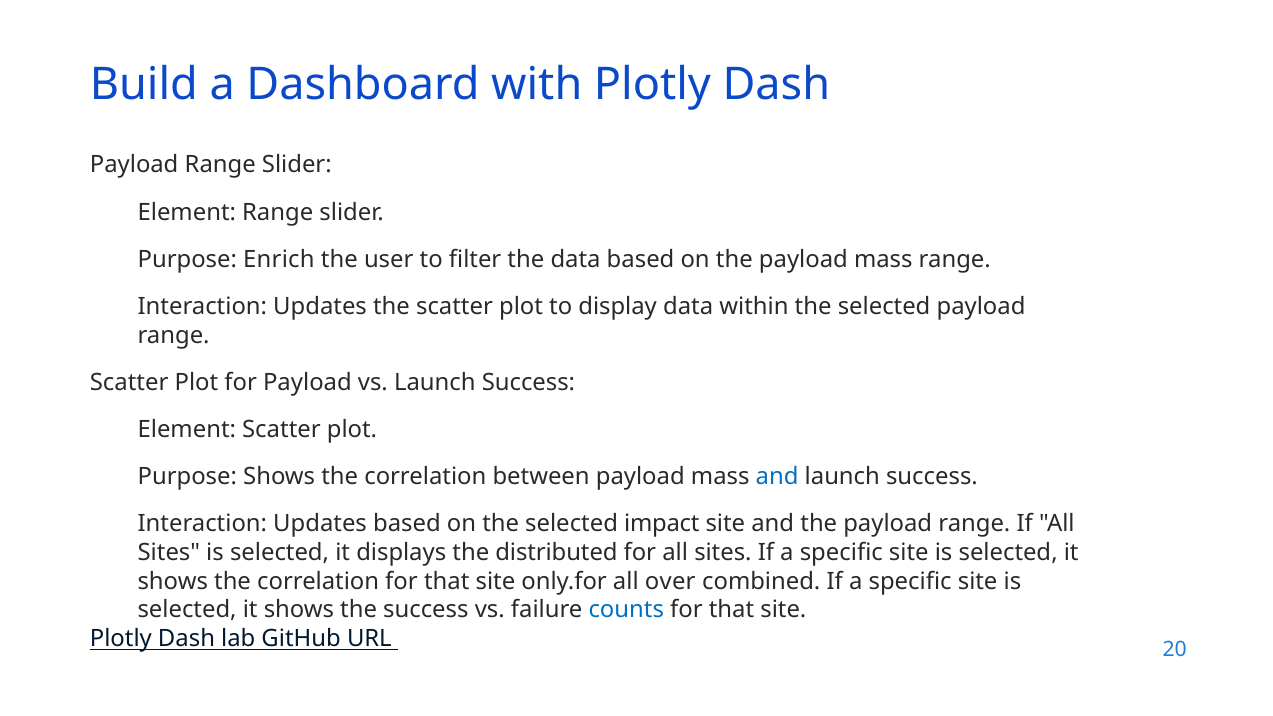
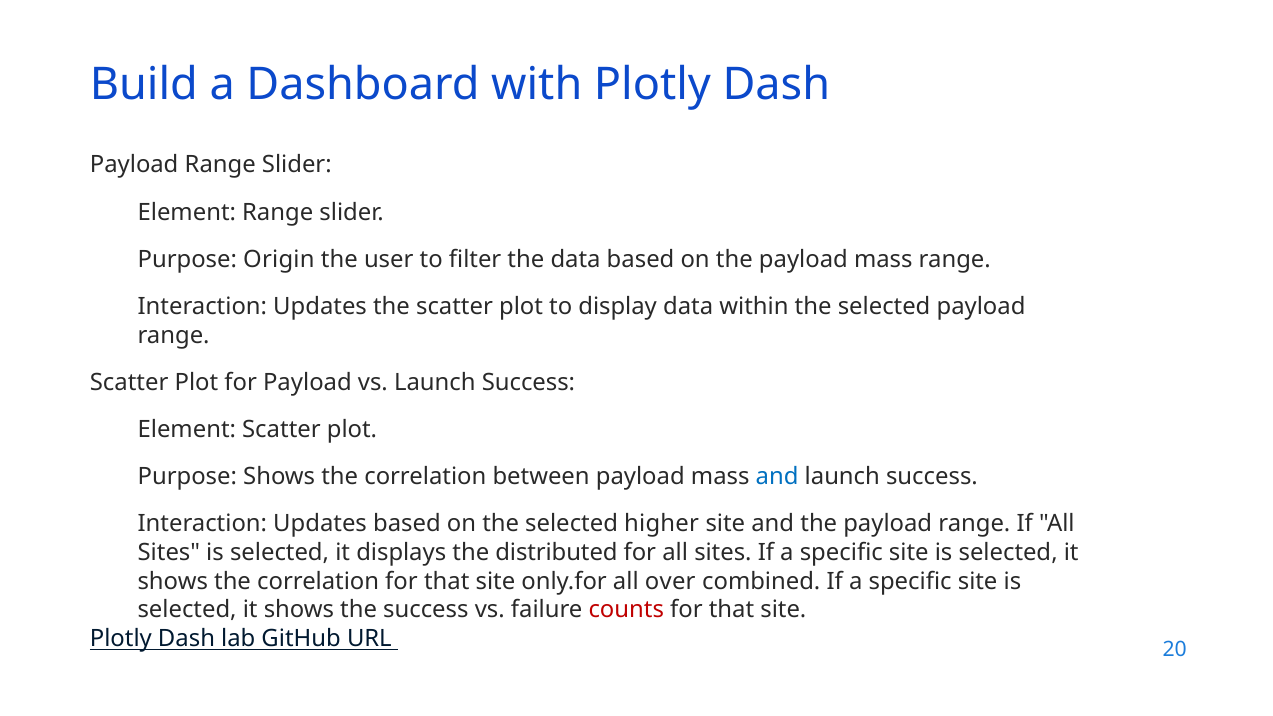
Enrich: Enrich -> Origin
impact: impact -> higher
counts colour: blue -> red
